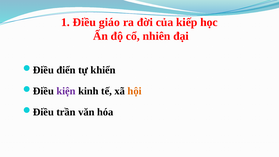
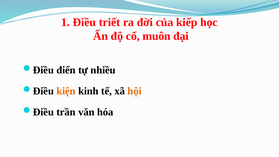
giáo: giáo -> triết
nhiên: nhiên -> muôn
khiển: khiển -> nhiều
kiện colour: purple -> orange
